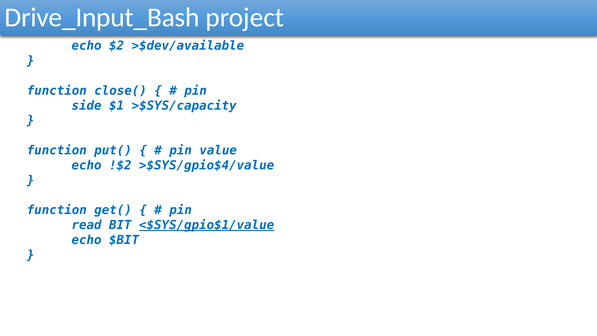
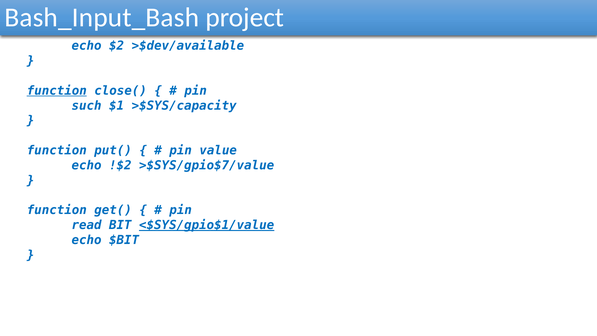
Drive_Input_Bash: Drive_Input_Bash -> Bash_Input_Bash
function at (57, 91) underline: none -> present
side: side -> such
>$SYS/gpio$4/value: >$SYS/gpio$4/value -> >$SYS/gpio$7/value
